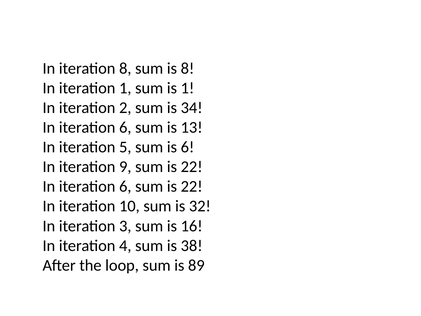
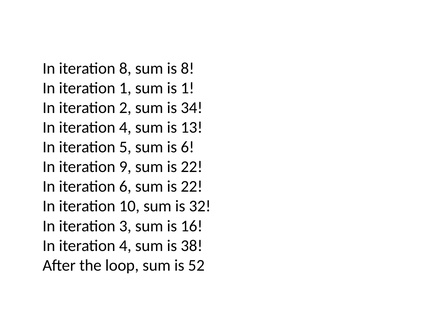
6 at (125, 127): 6 -> 4
89: 89 -> 52
